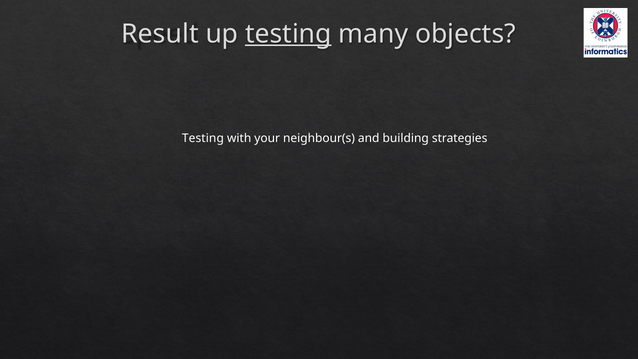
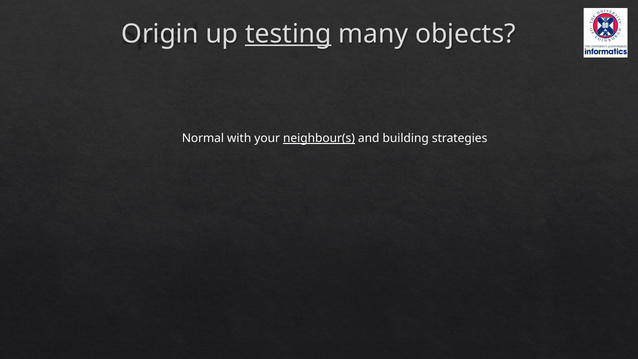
Result: Result -> Origin
Testing at (203, 138): Testing -> Normal
neighbour(s underline: none -> present
